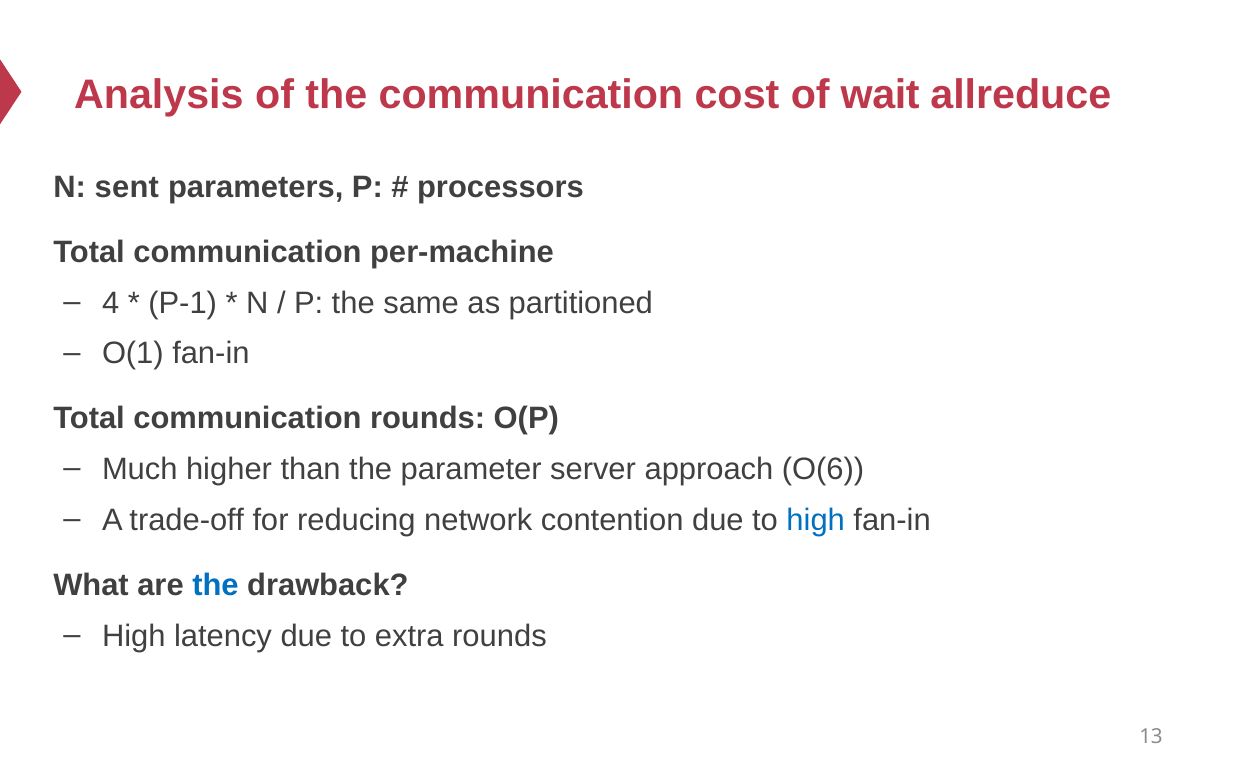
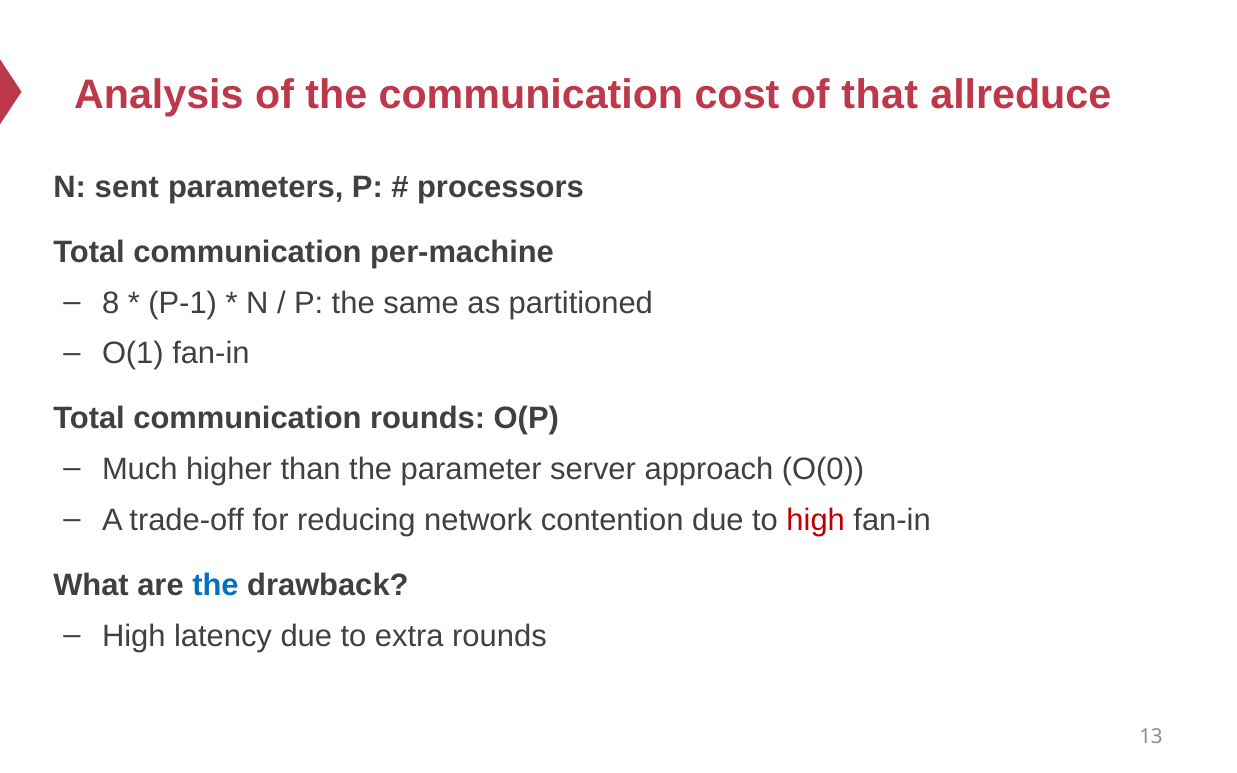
wait: wait -> that
4: 4 -> 8
O(6: O(6 -> O(0
high at (816, 520) colour: blue -> red
